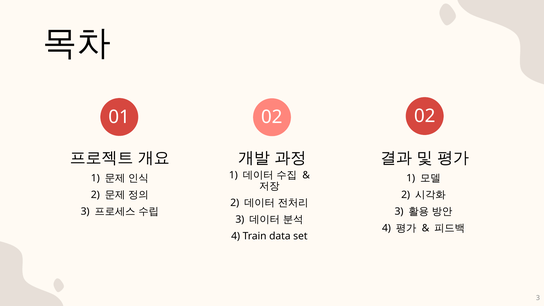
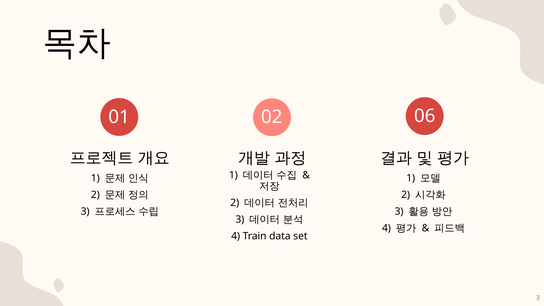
01 02: 02 -> 06
